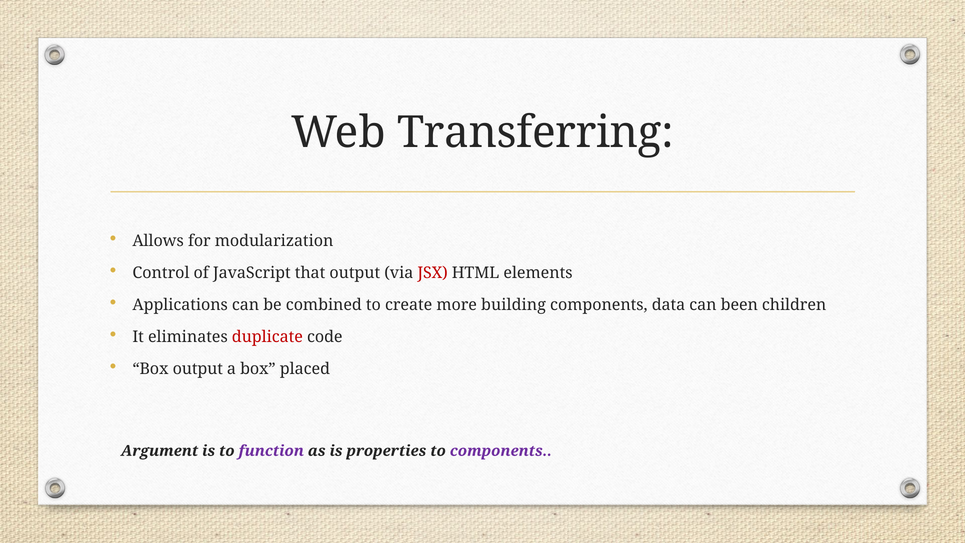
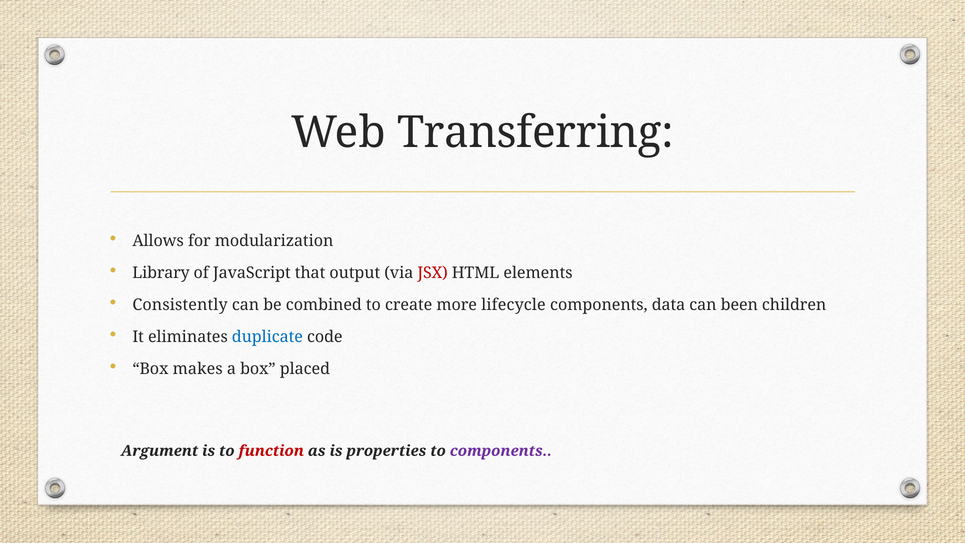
Control: Control -> Library
Applications: Applications -> Consistently
building: building -> lifecycle
duplicate colour: red -> blue
Box output: output -> makes
function colour: purple -> red
